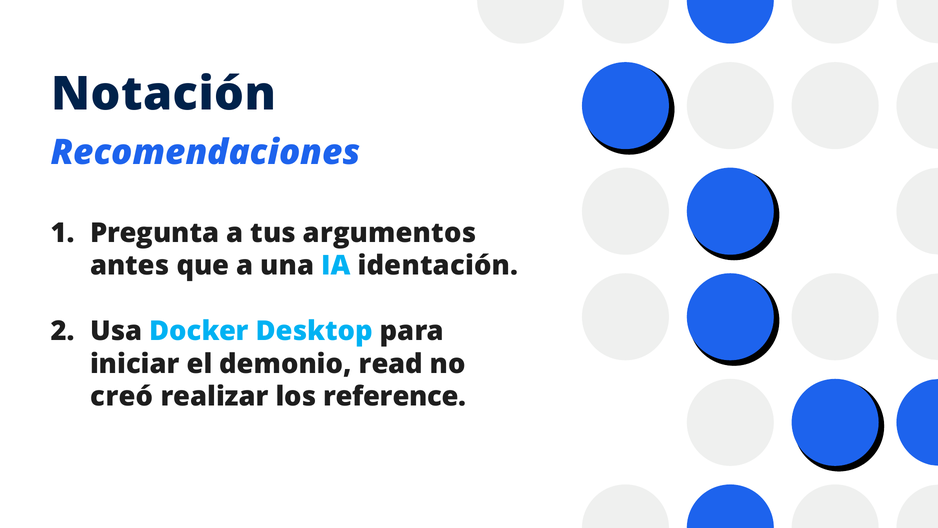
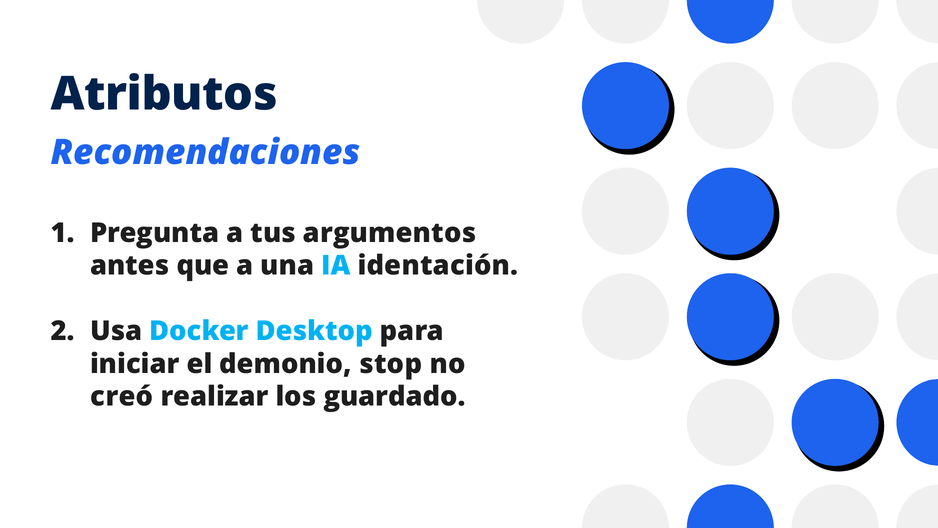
Notación: Notación -> Atributos
read: read -> stop
reference: reference -> guardado
